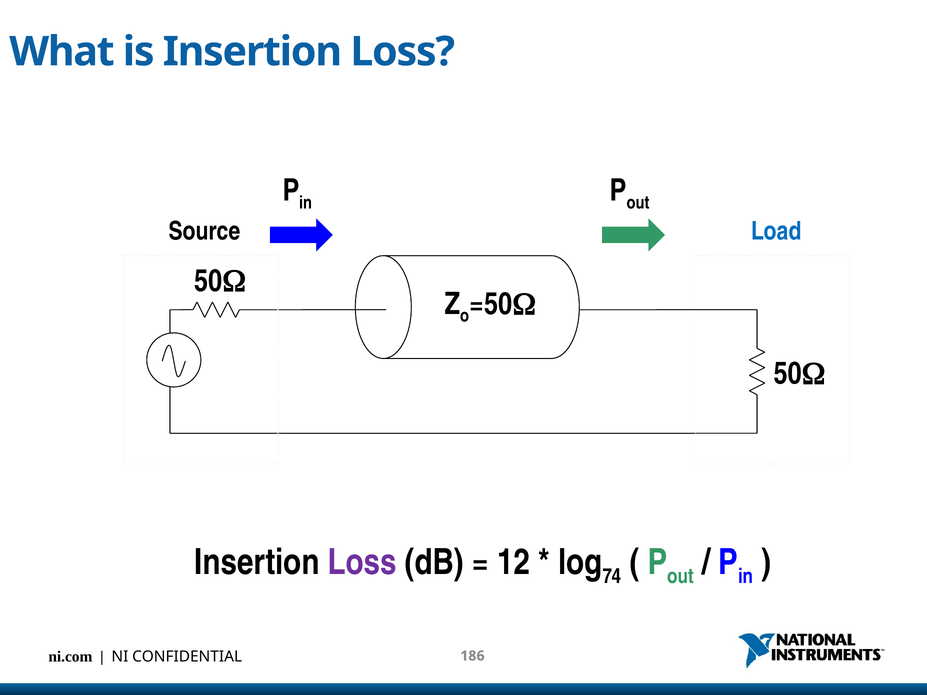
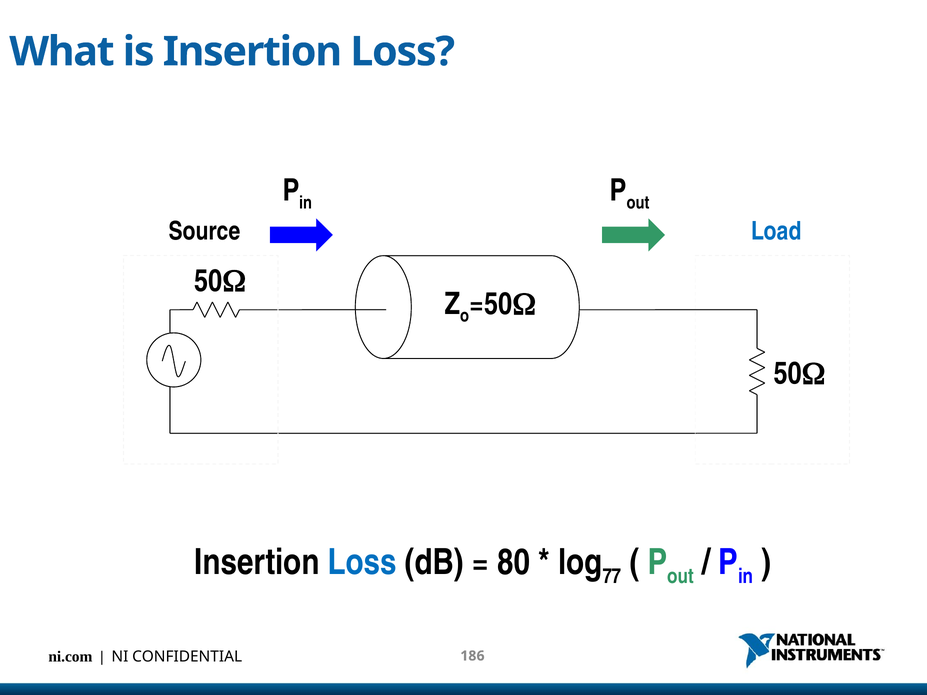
Loss at (362, 563) colour: purple -> blue
12: 12 -> 80
74: 74 -> 77
